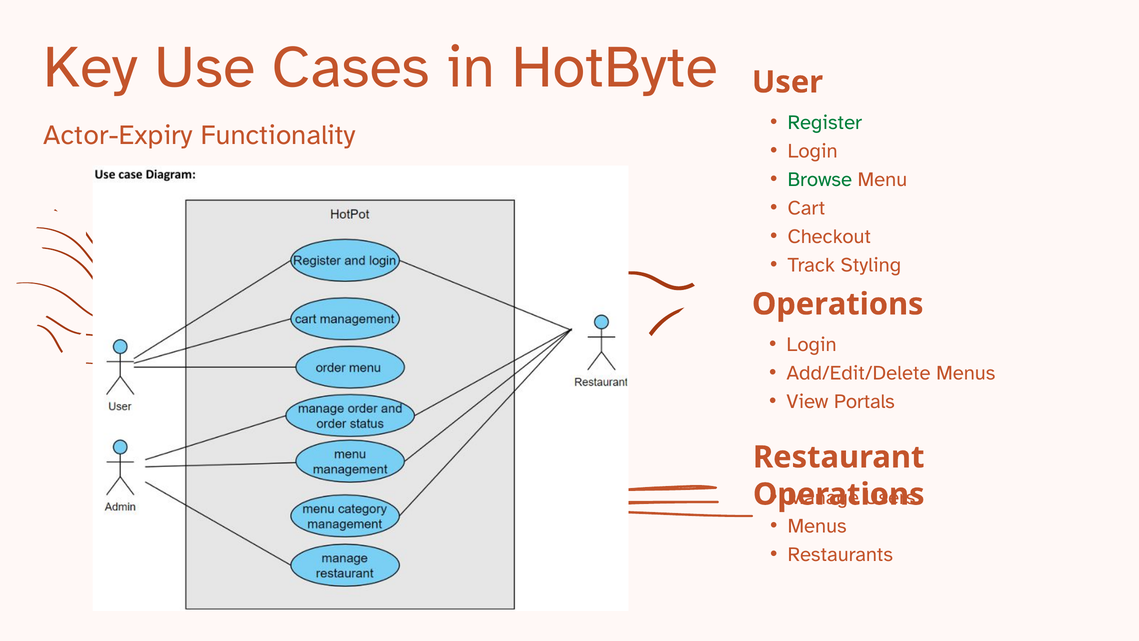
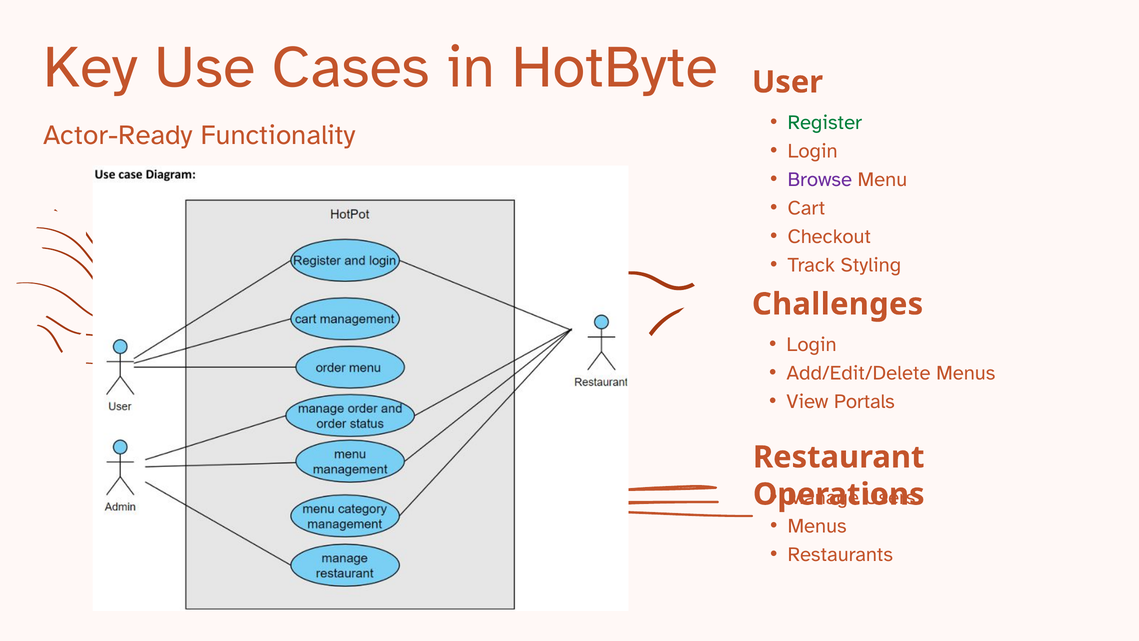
Actor-Expiry: Actor-Expiry -> Actor-Ready
Browse colour: green -> purple
Operations at (838, 304): Operations -> Challenges
